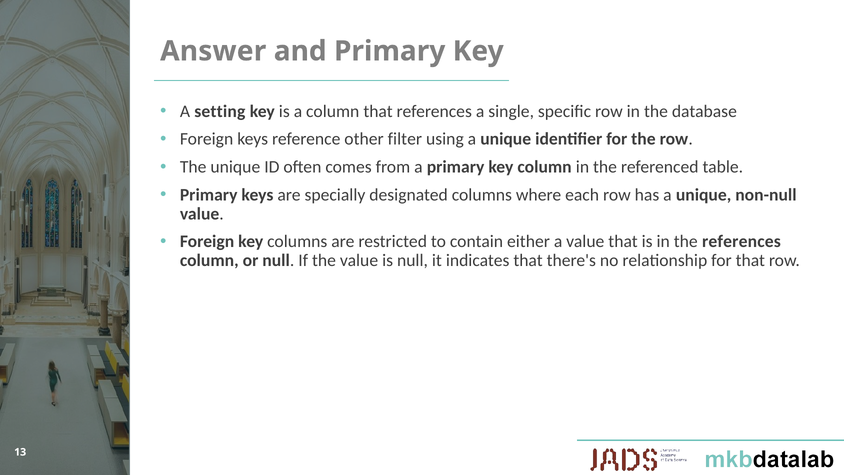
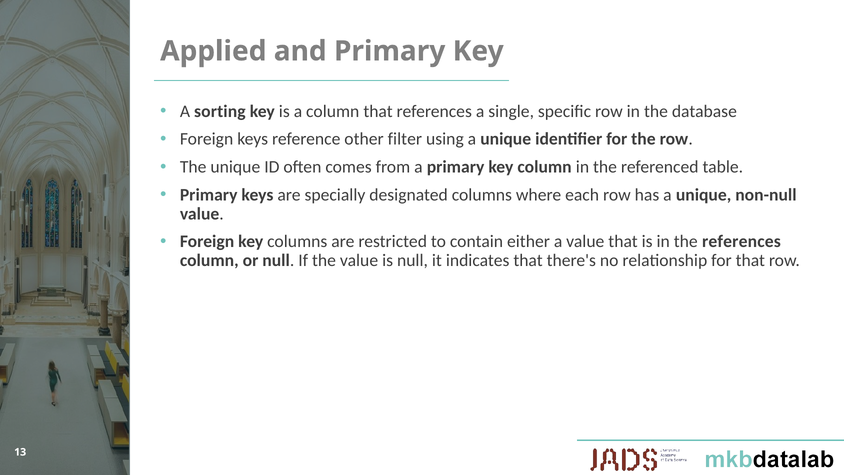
Answer: Answer -> Applied
setting: setting -> sorting
